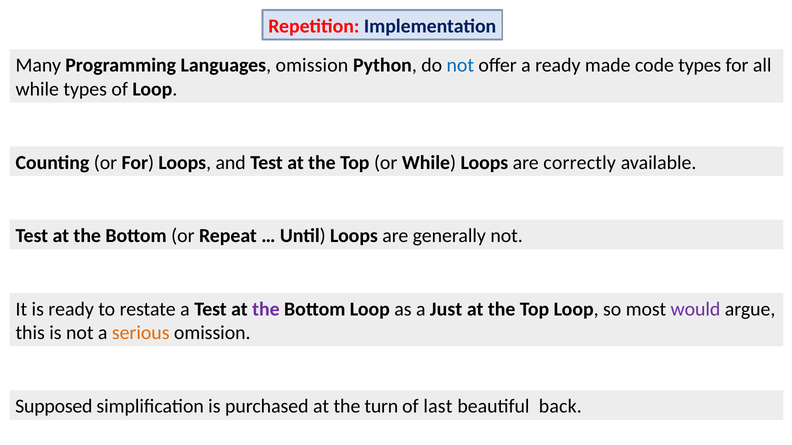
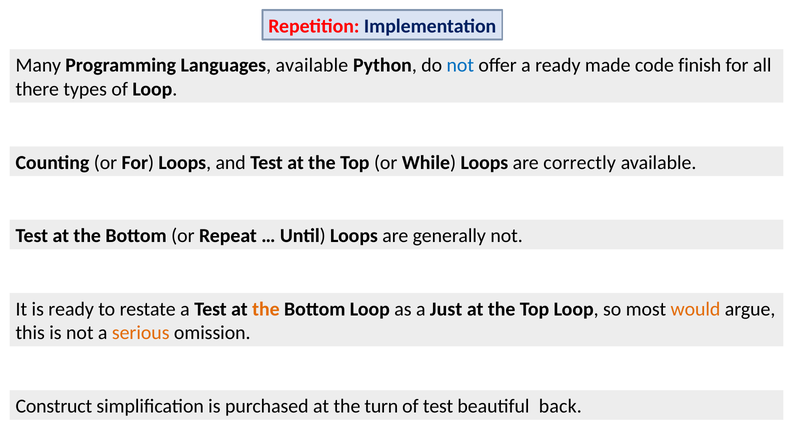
Languages omission: omission -> available
code types: types -> finish
while at (37, 89): while -> there
the at (266, 310) colour: purple -> orange
would colour: purple -> orange
Supposed: Supposed -> Construct
of last: last -> test
